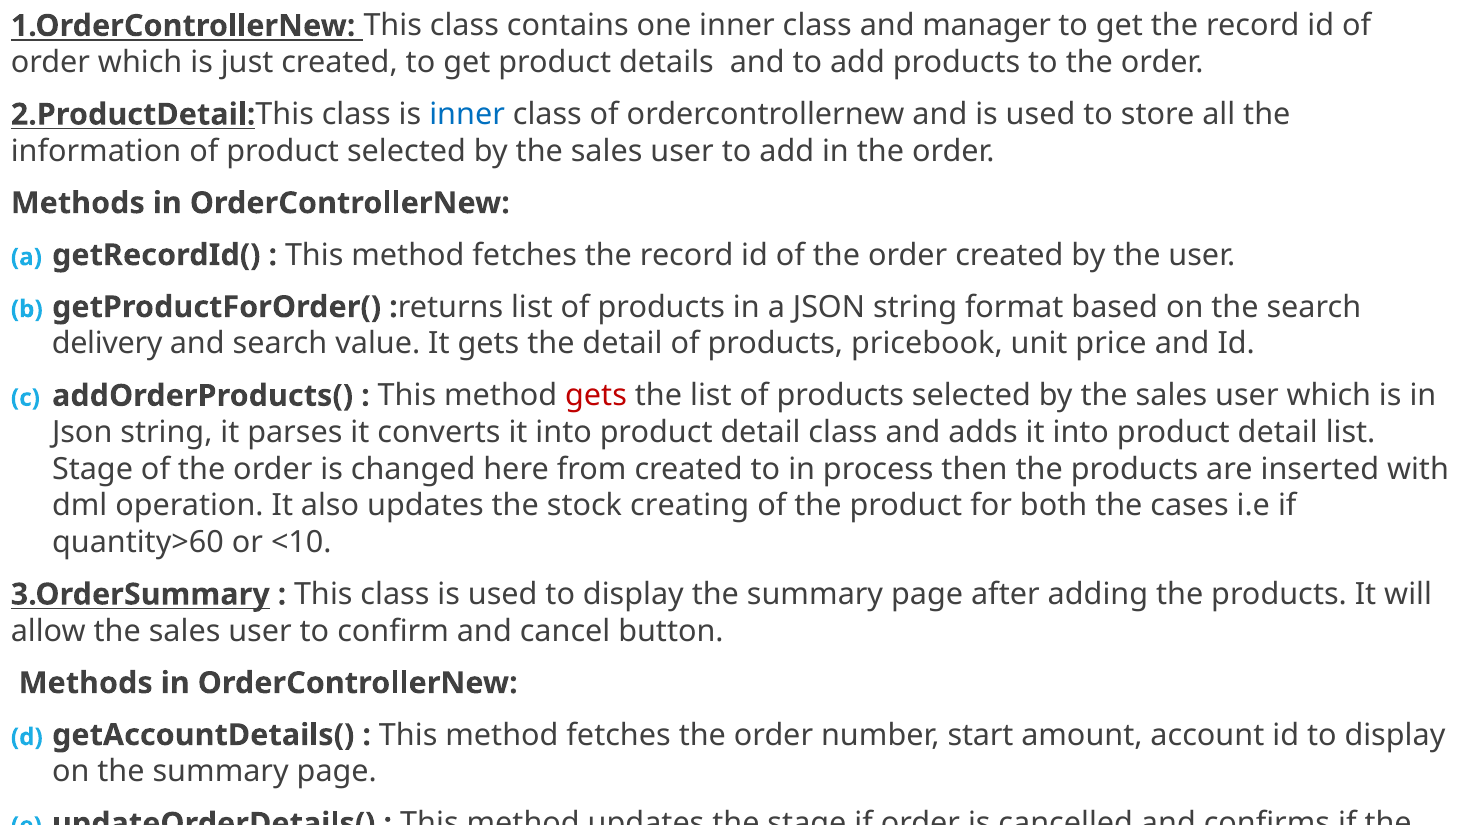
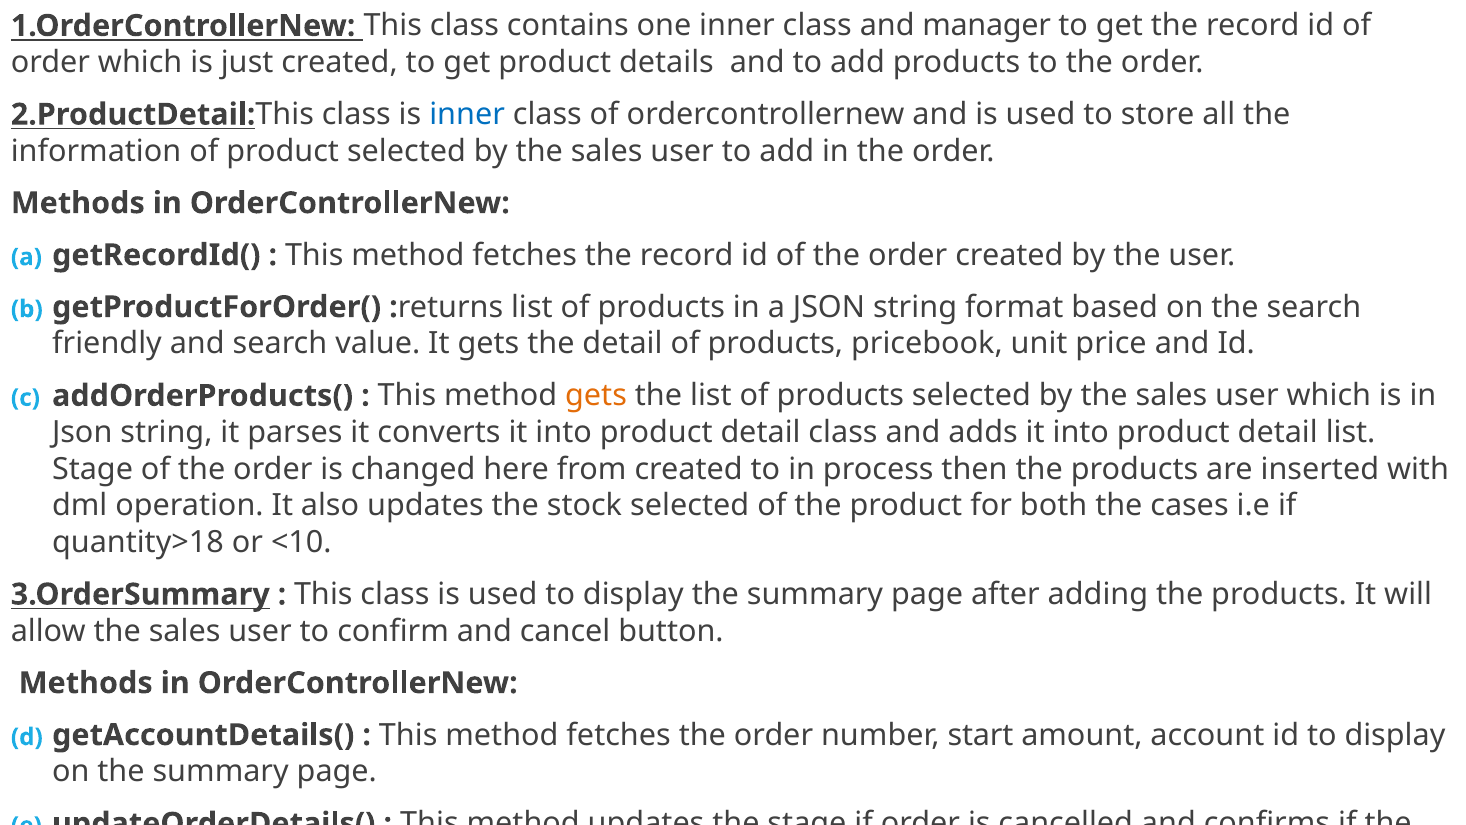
delivery: delivery -> friendly
gets at (596, 396) colour: red -> orange
stock creating: creating -> selected
quantity>60: quantity>60 -> quantity>18
